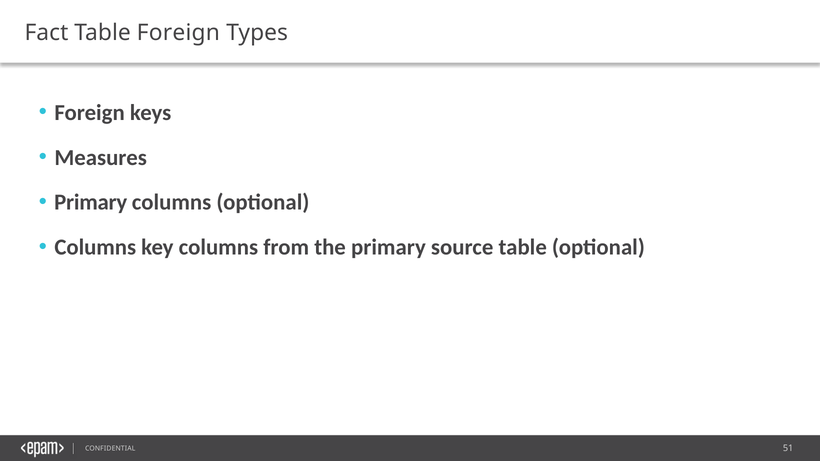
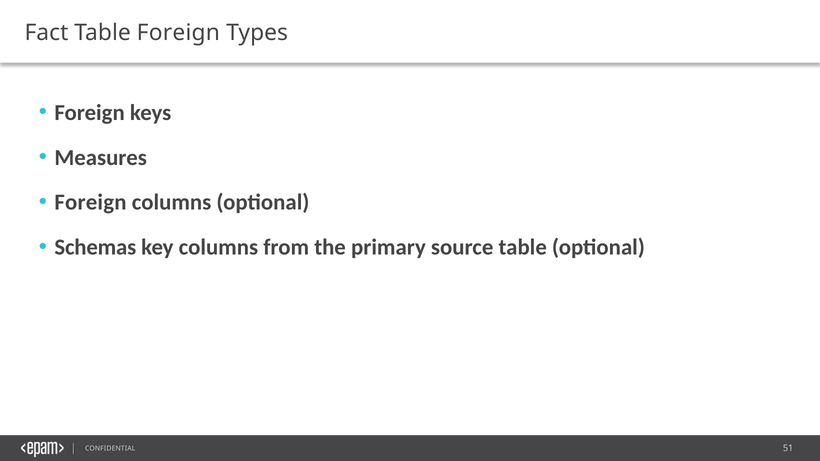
Primary at (91, 203): Primary -> Foreign
Columns at (95, 247): Columns -> Schemas
